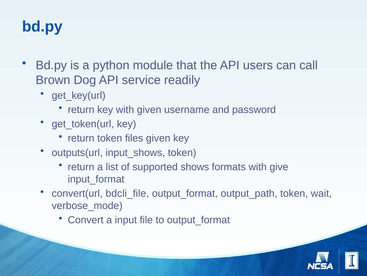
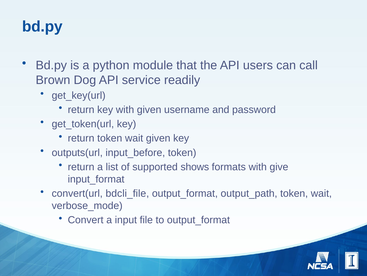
return token files: files -> wait
input_shows: input_shows -> input_before
